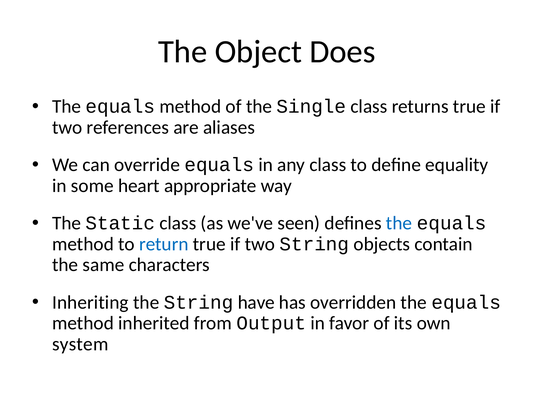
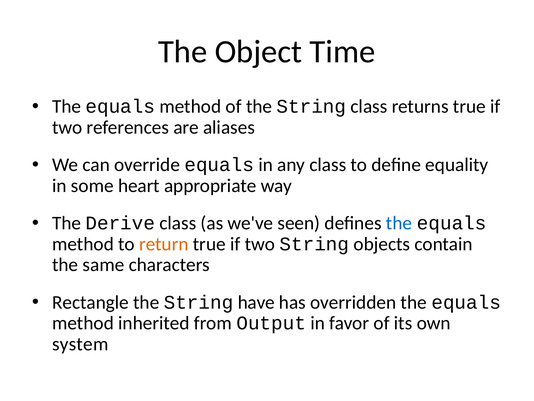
Does: Does -> Time
of the Single: Single -> String
Static: Static -> Derive
return colour: blue -> orange
Inheriting: Inheriting -> Rectangle
